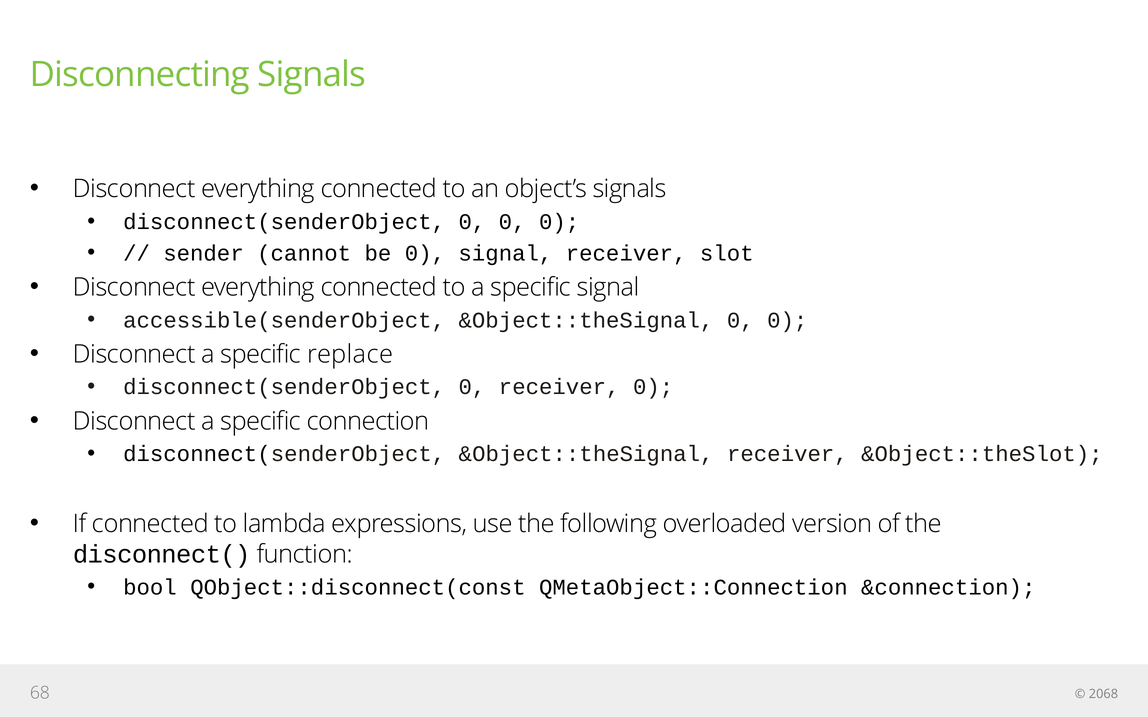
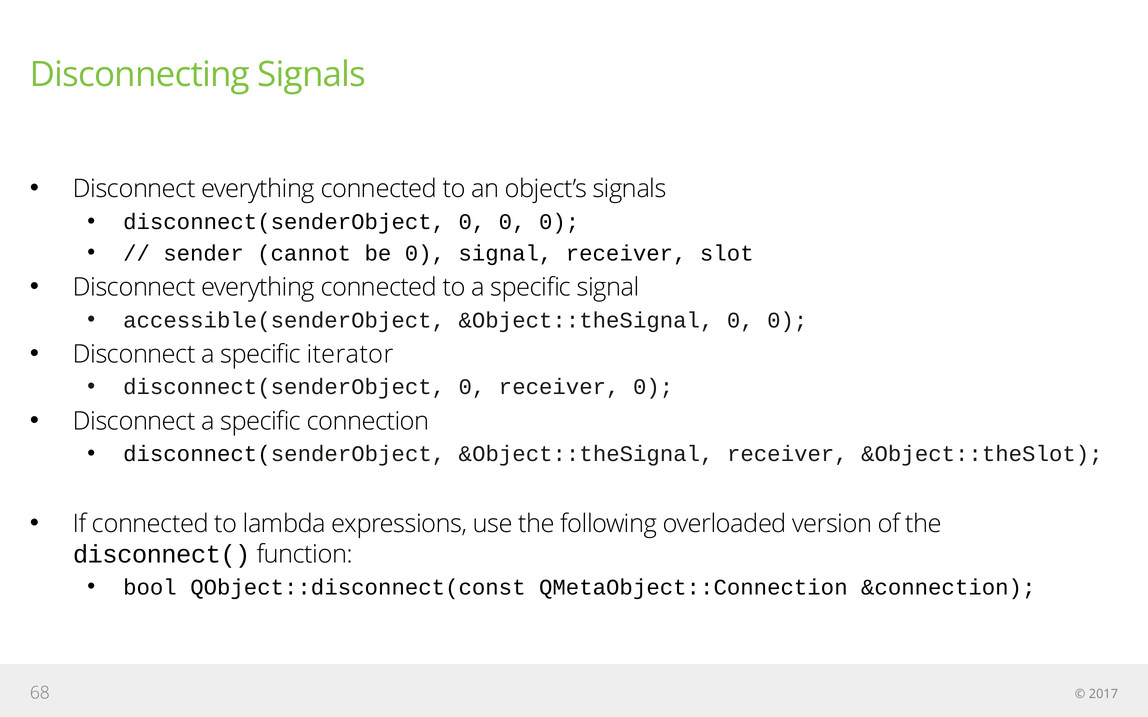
replace: replace -> iterator
2068: 2068 -> 2017
